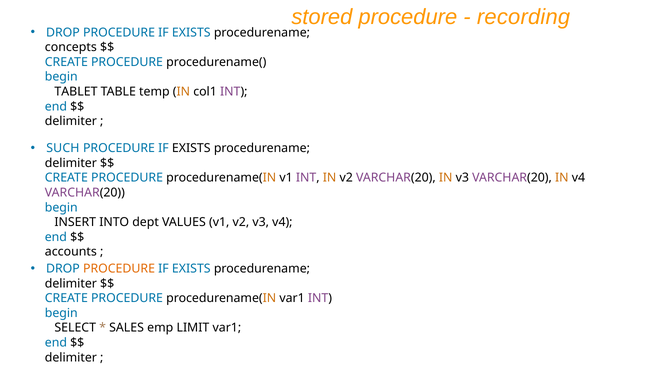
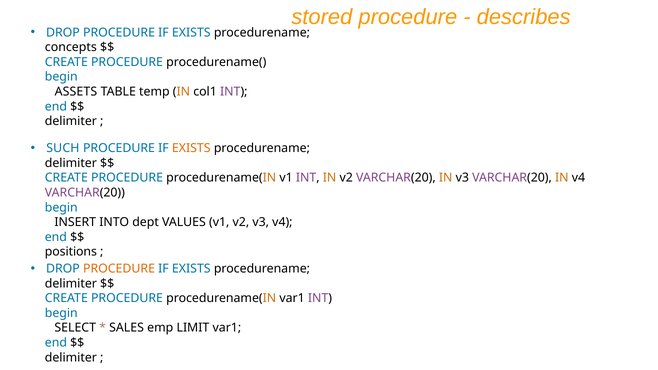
recording: recording -> describes
TABLET: TABLET -> ASSETS
EXISTS at (191, 148) colour: black -> orange
accounts: accounts -> positions
